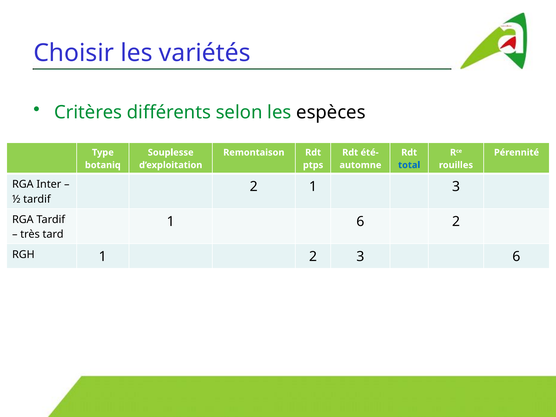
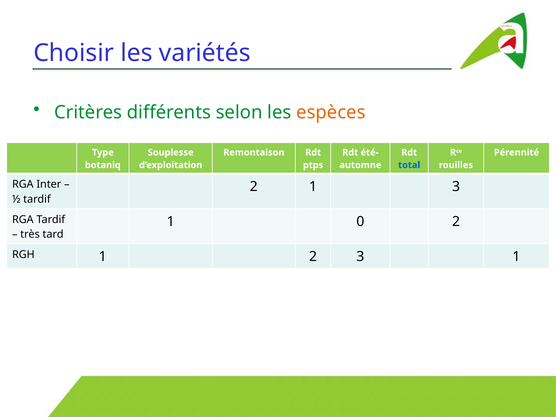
espèces colour: black -> orange
1 6: 6 -> 0
3 6: 6 -> 1
